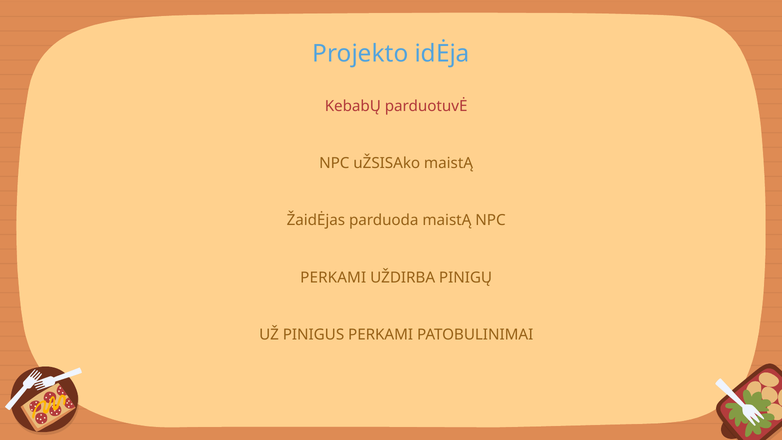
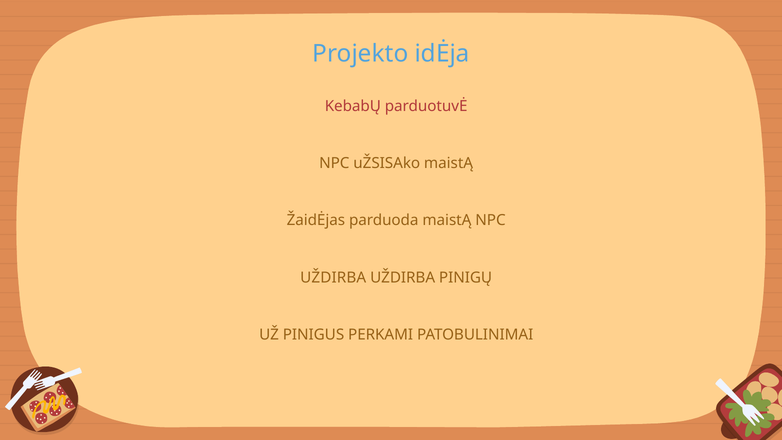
PERKAMI at (333, 277): PERKAMI -> UŽDIRBA
